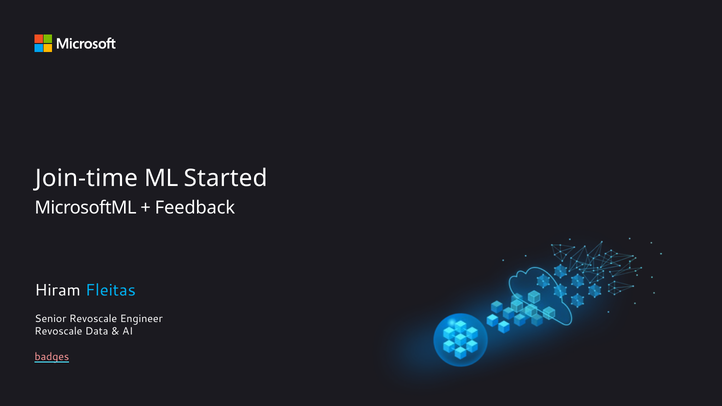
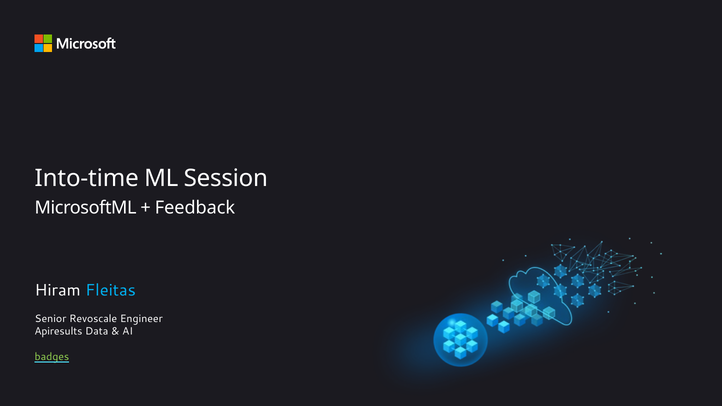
Join-time: Join-time -> Into-time
Started: Started -> Session
Revoscale at (58, 332): Revoscale -> Apiresults
badges colour: pink -> light green
